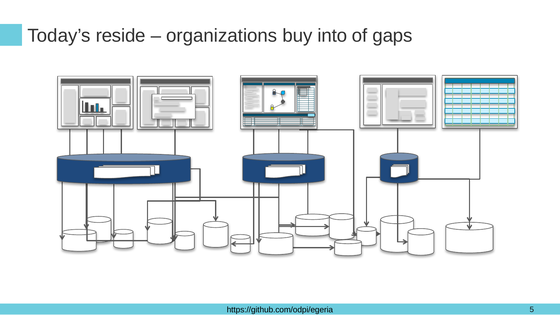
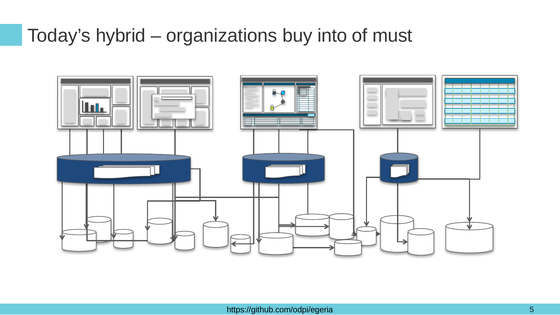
reside: reside -> hybrid
gaps: gaps -> must
